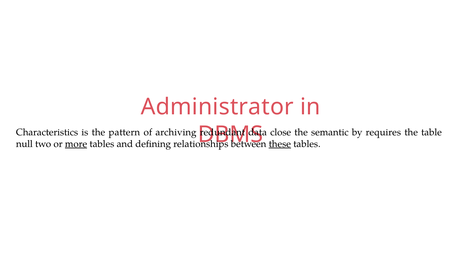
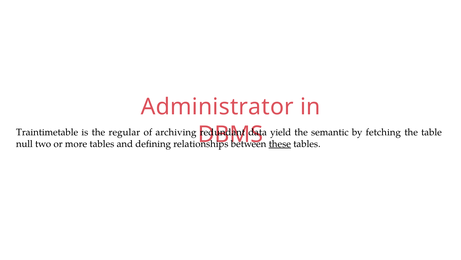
Characteristics: Characteristics -> Traintimetable
pattern: pattern -> regular
close: close -> yield
requires: requires -> fetching
more underline: present -> none
